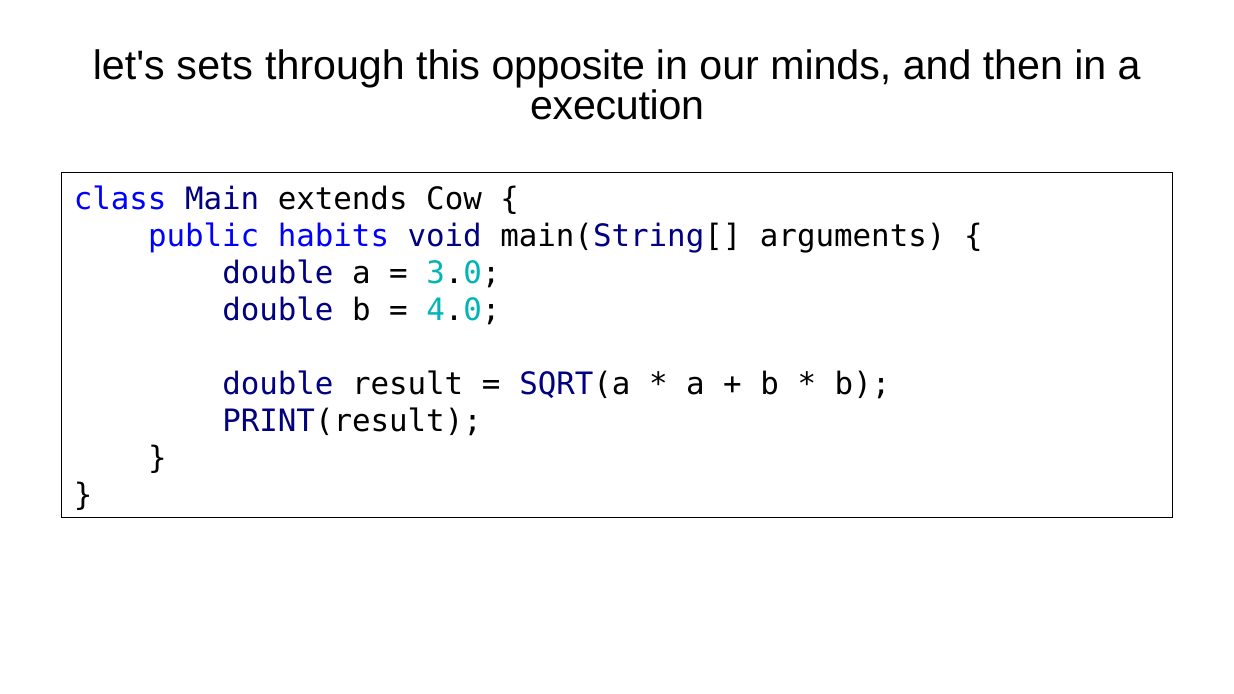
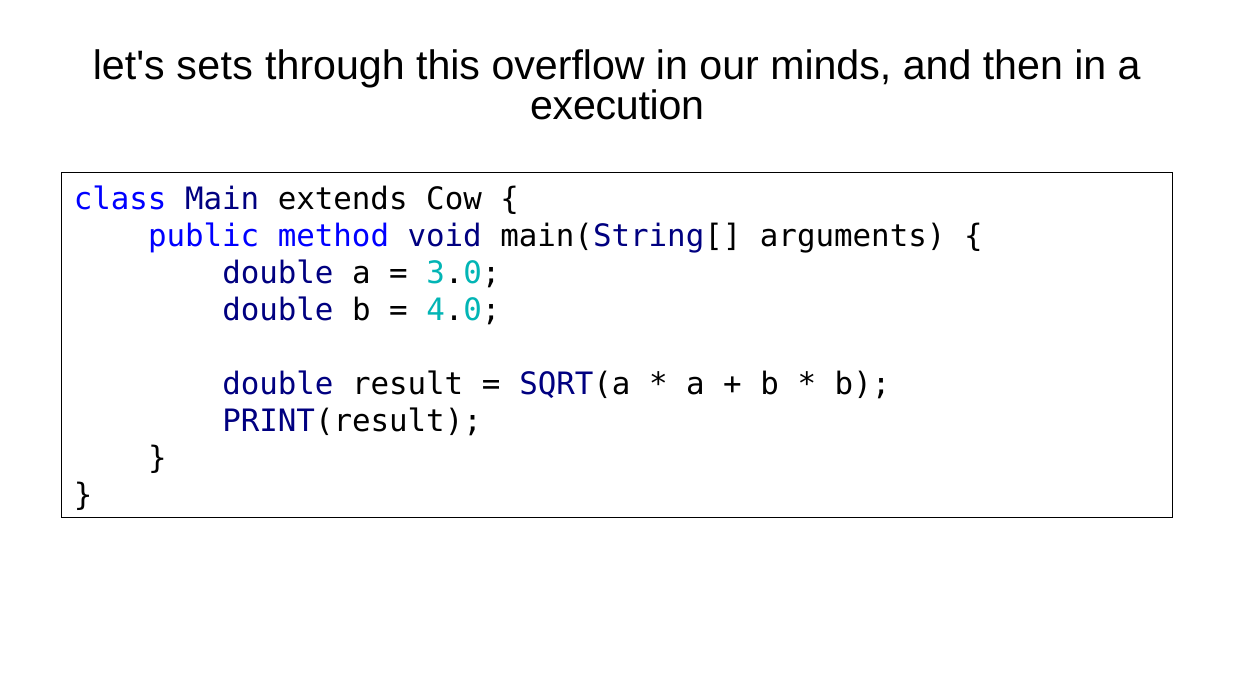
opposite: opposite -> overflow
habits: habits -> method
